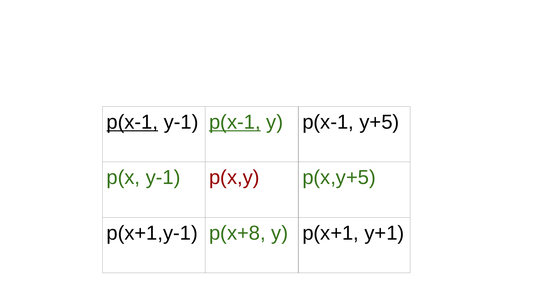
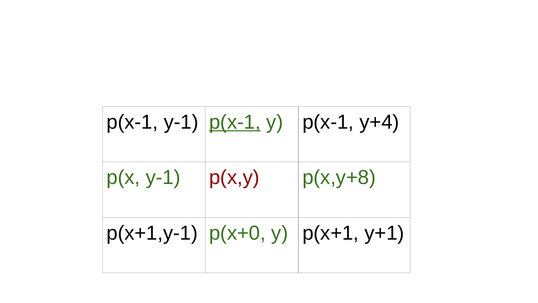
p(x-1 at (132, 122) underline: present -> none
y+5: y+5 -> y+4
p(x,y+5: p(x,y+5 -> p(x,y+8
p(x+8: p(x+8 -> p(x+0
